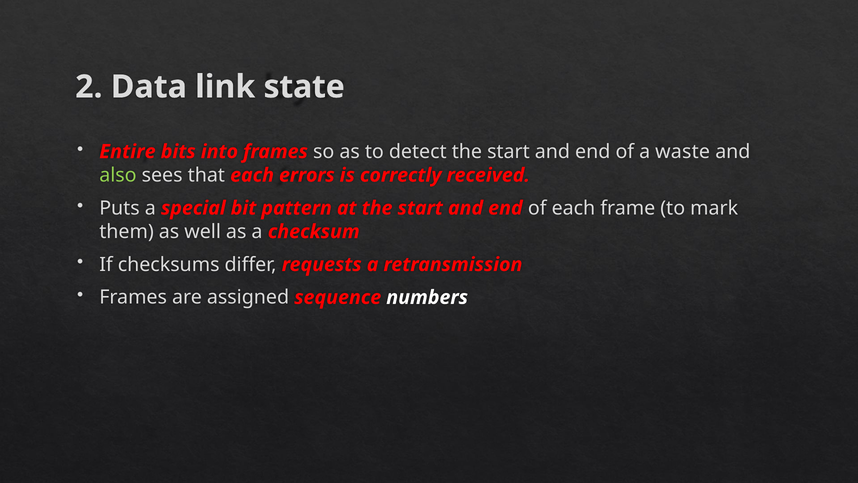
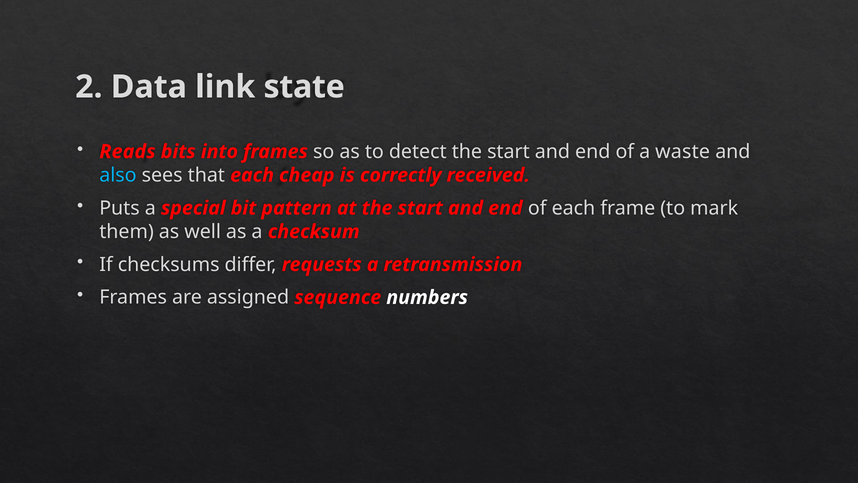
Entire: Entire -> Reads
also colour: light green -> light blue
errors: errors -> cheap
